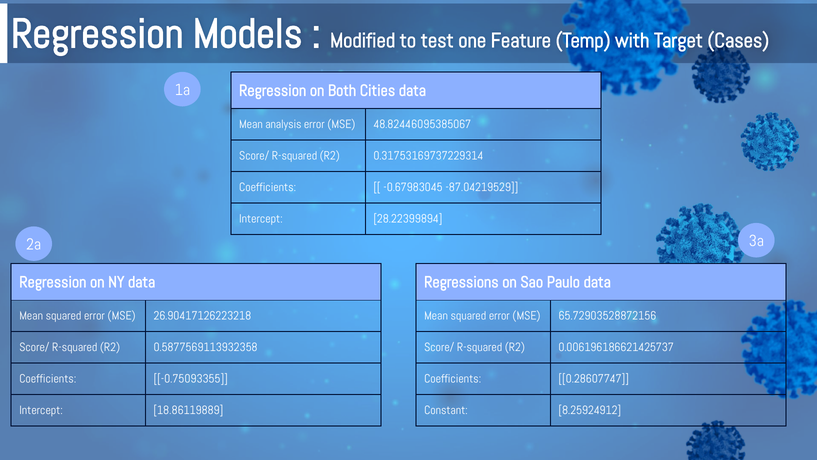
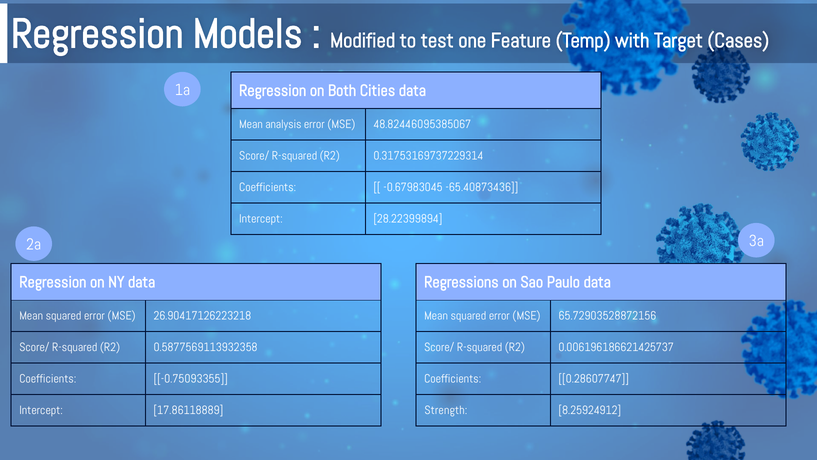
-87.04219529: -87.04219529 -> -65.40873436
18.86119889: 18.86119889 -> 17.86118889
Constant: Constant -> Strength
